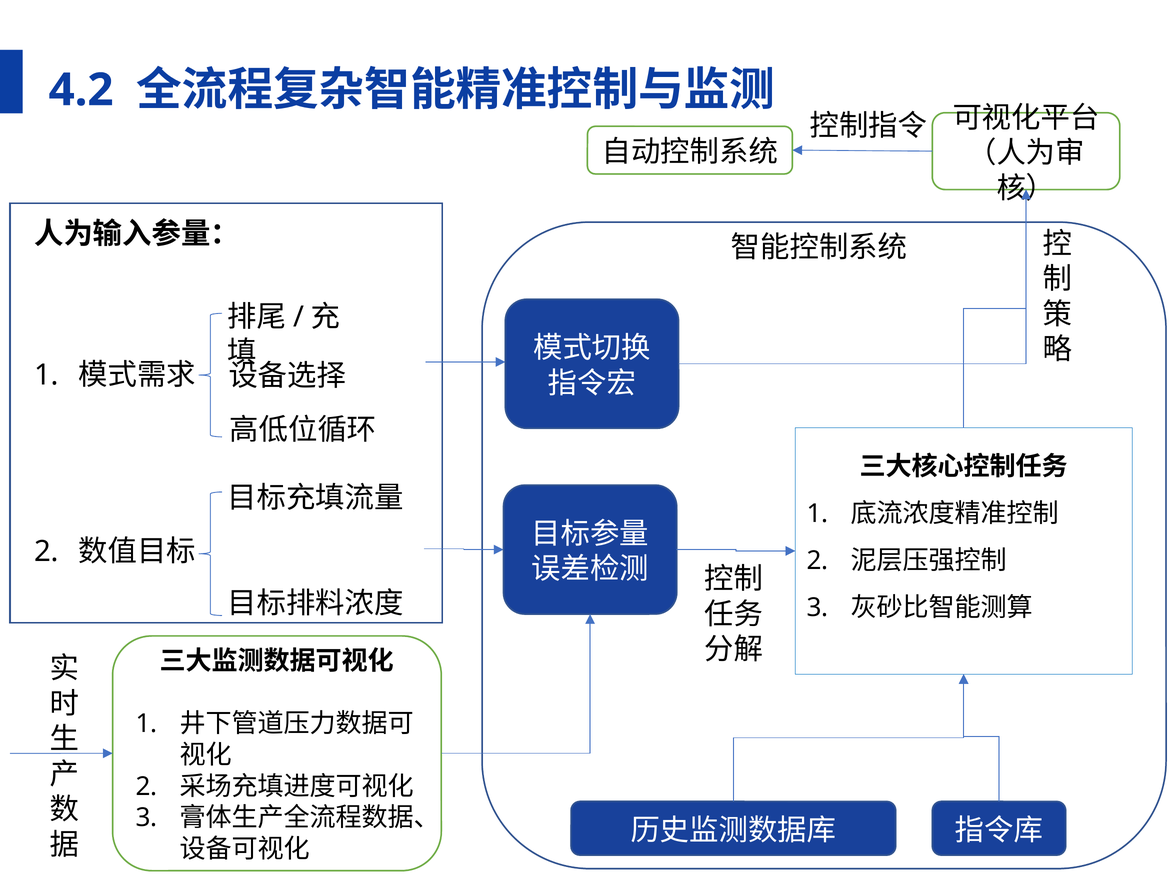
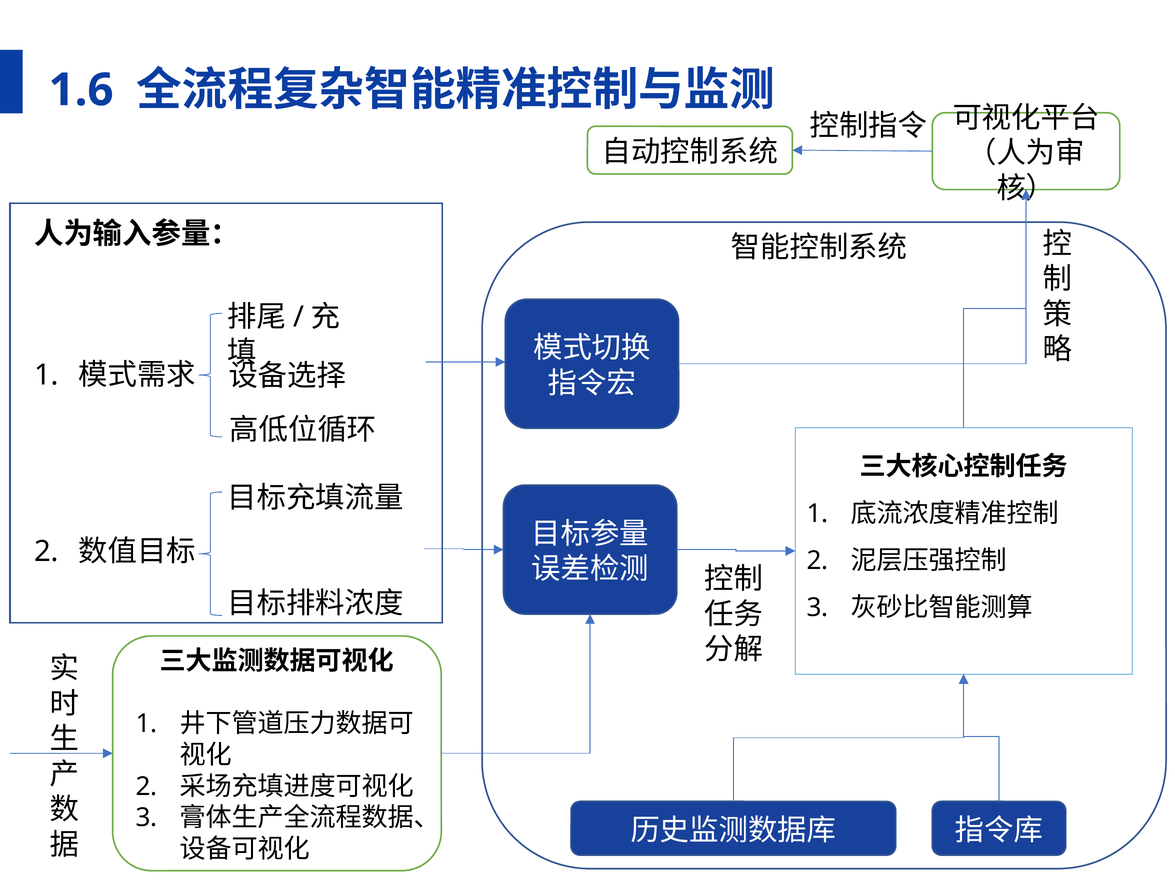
4.2: 4.2 -> 1.6
